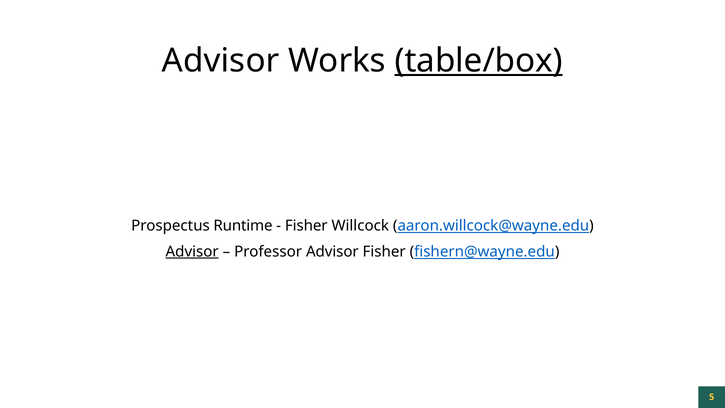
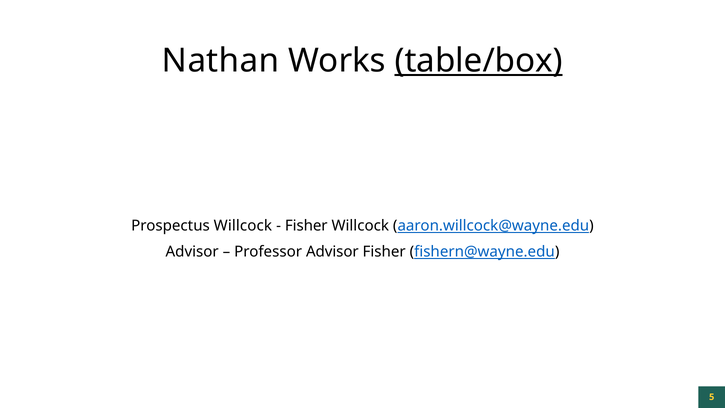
Advisor at (221, 61): Advisor -> Nathan
Prospectus Runtime: Runtime -> Willcock
Advisor at (192, 252) underline: present -> none
